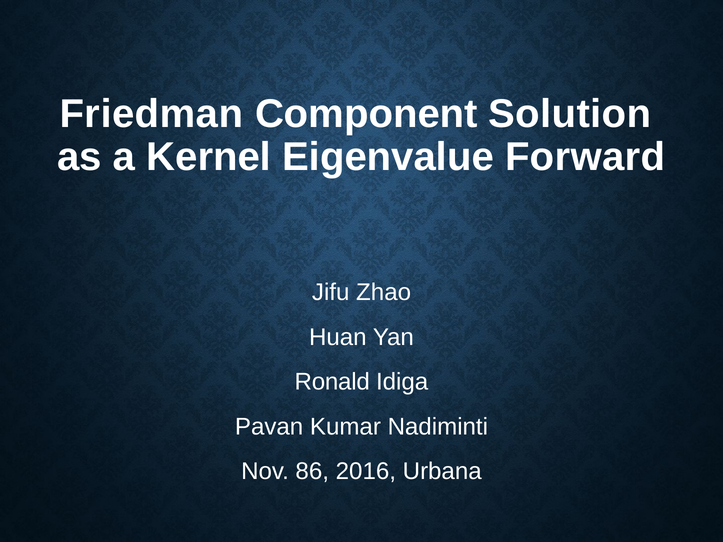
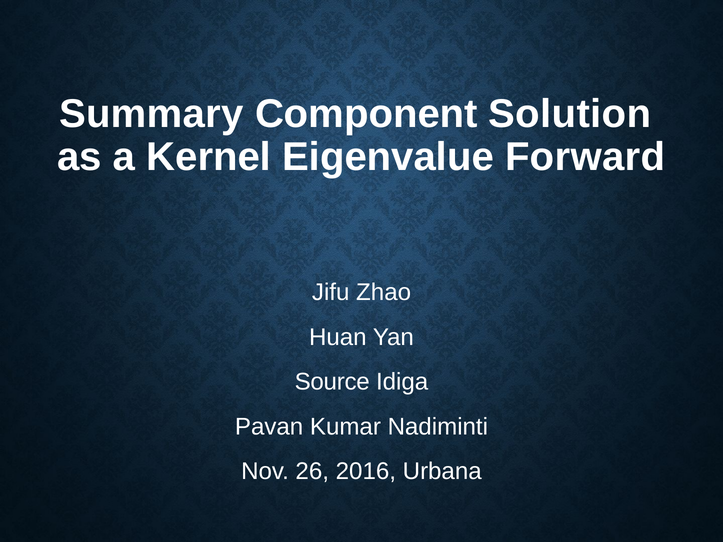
Friedman: Friedman -> Summary
Ronald: Ronald -> Source
86: 86 -> 26
